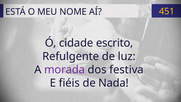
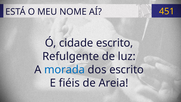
morada colour: purple -> blue
dos festiva: festiva -> escrito
Nada: Nada -> Areia
